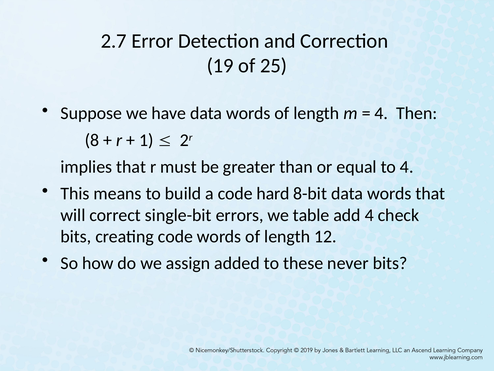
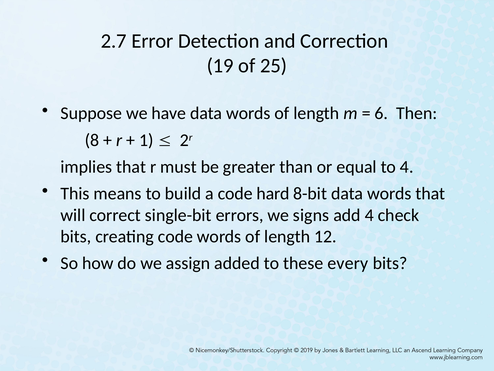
4 at (381, 113): 4 -> 6
table: table -> signs
never: never -> every
